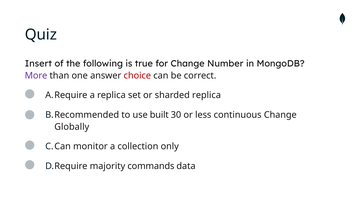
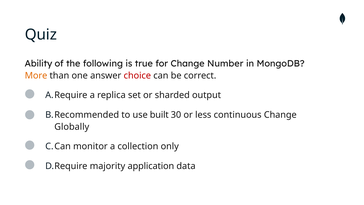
Insert: Insert -> Ability
More colour: purple -> orange
sharded replica: replica -> output
commands: commands -> application
